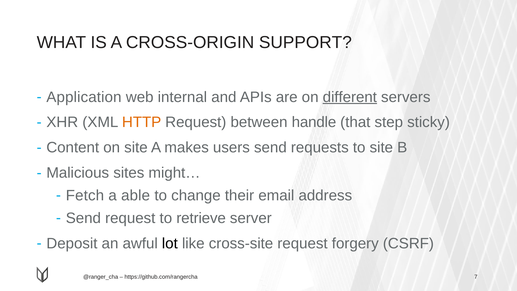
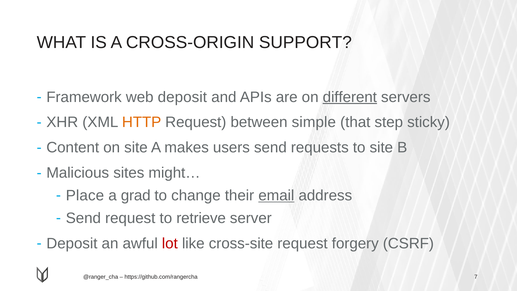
Application: Application -> Framework
web internal: internal -> deposit
handle: handle -> simple
Fetch: Fetch -> Place
able: able -> grad
email underline: none -> present
lot colour: black -> red
